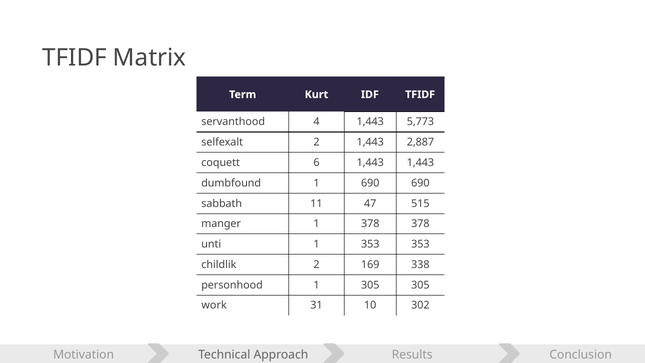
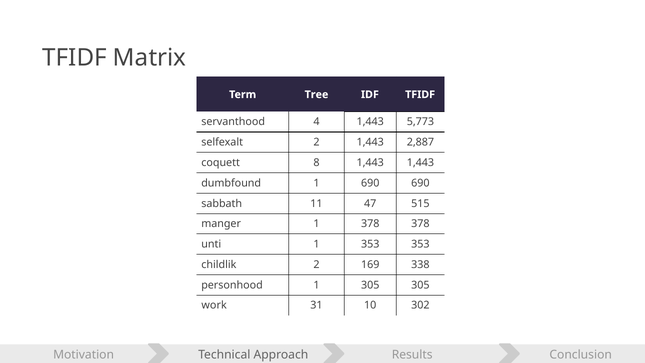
Kurt: Kurt -> Tree
6: 6 -> 8
